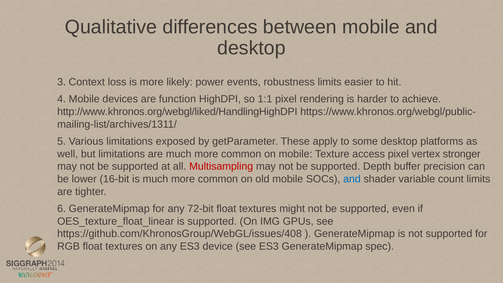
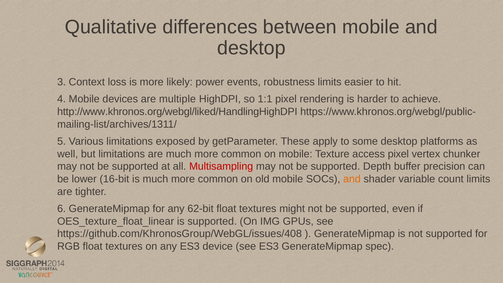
function: function -> multiple
stronger: stronger -> chunker
and at (352, 179) colour: blue -> orange
72-bit: 72-bit -> 62-bit
